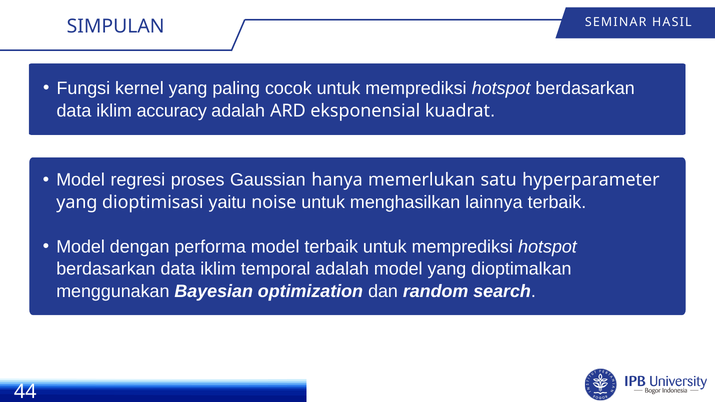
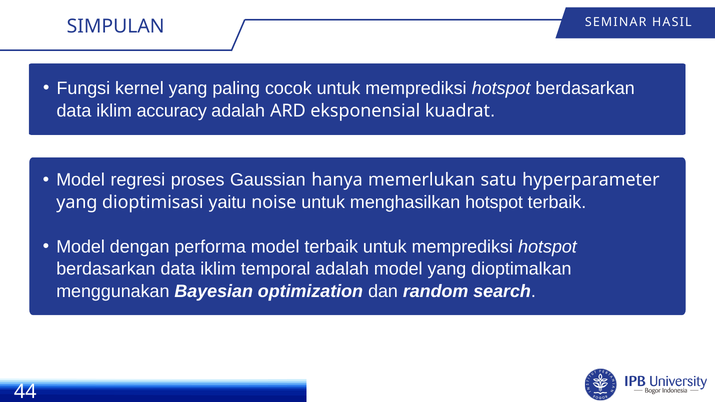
menghasilkan lainnya: lainnya -> hotspot
